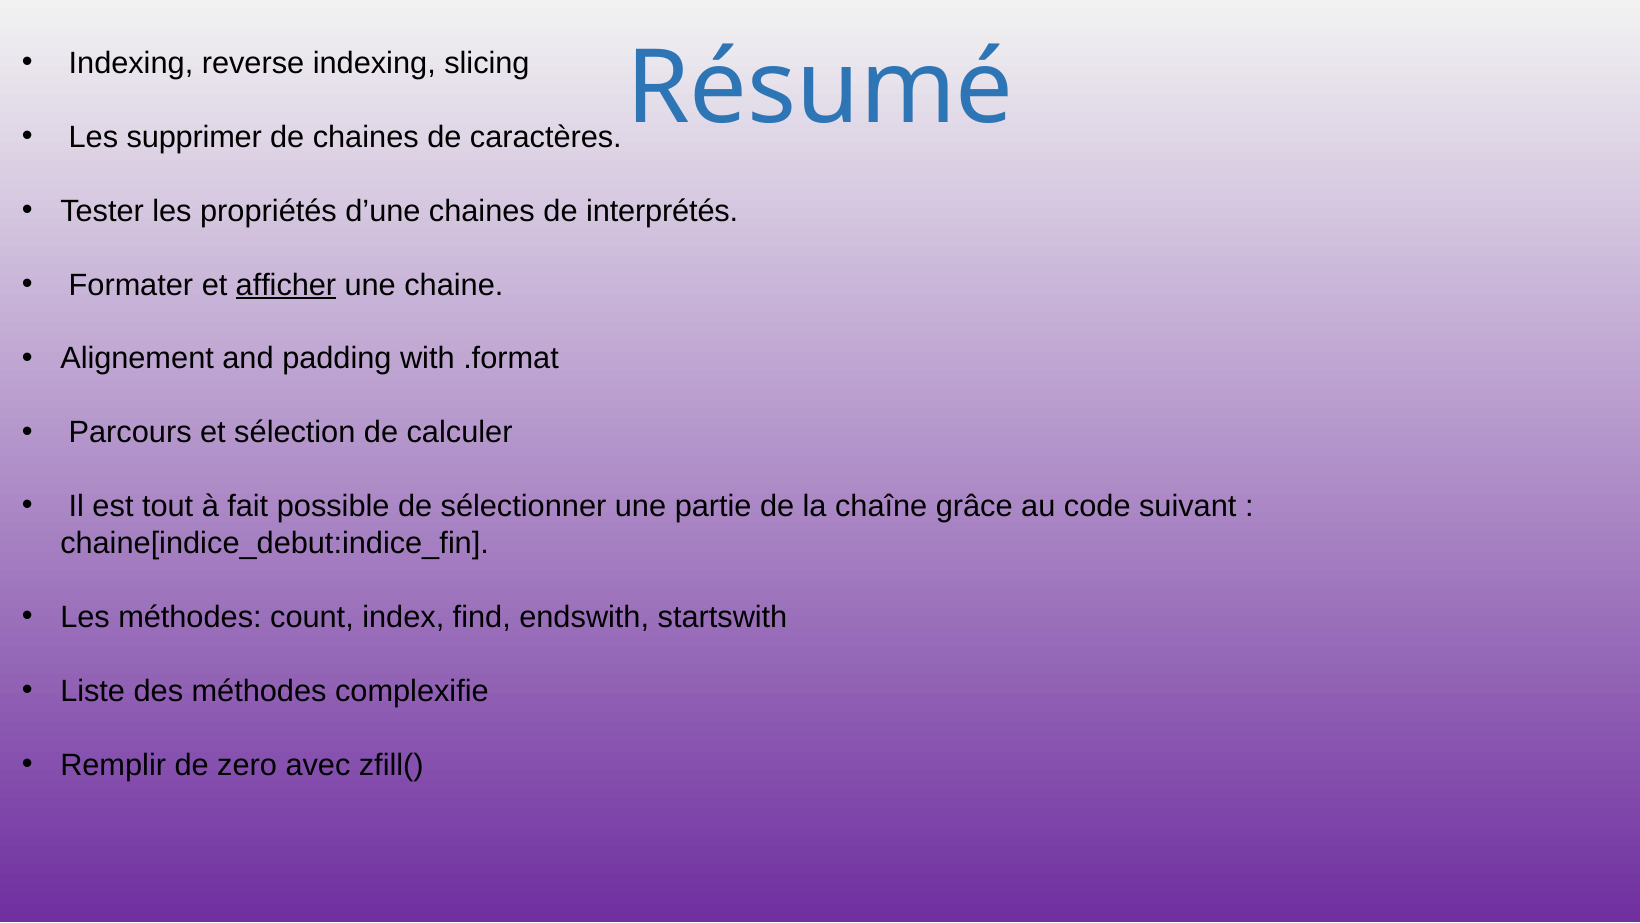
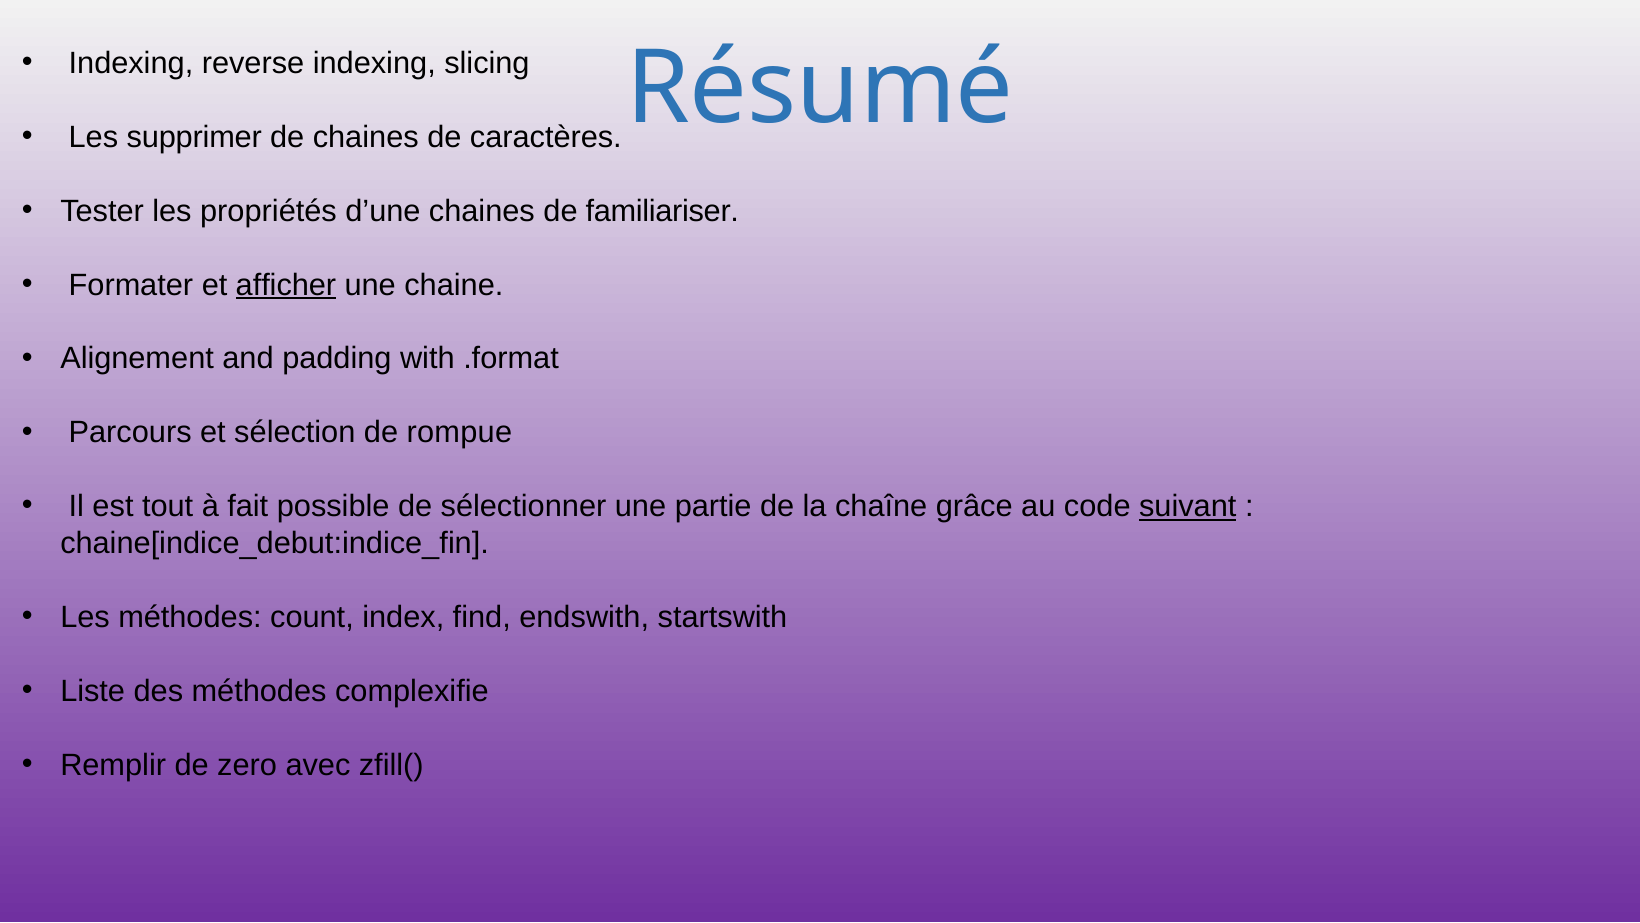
interprétés: interprétés -> familiariser
calculer: calculer -> rompue
suivant underline: none -> present
